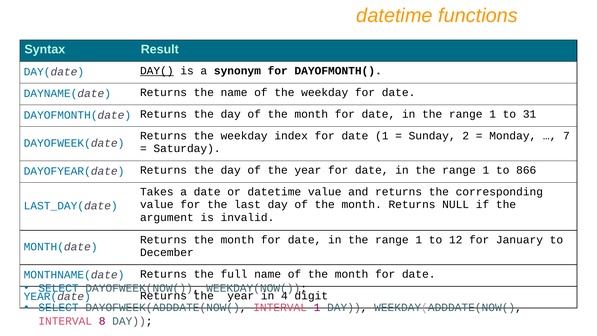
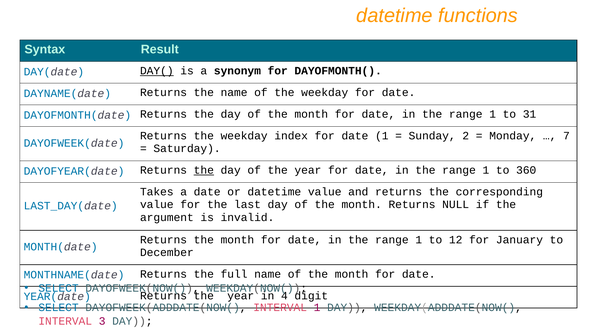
the at (204, 170) underline: none -> present
866: 866 -> 360
8: 8 -> 3
